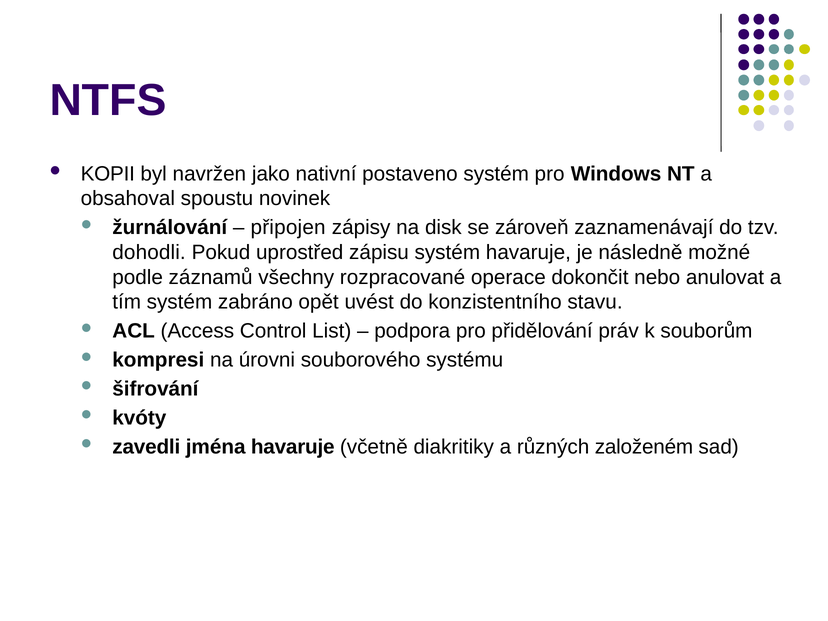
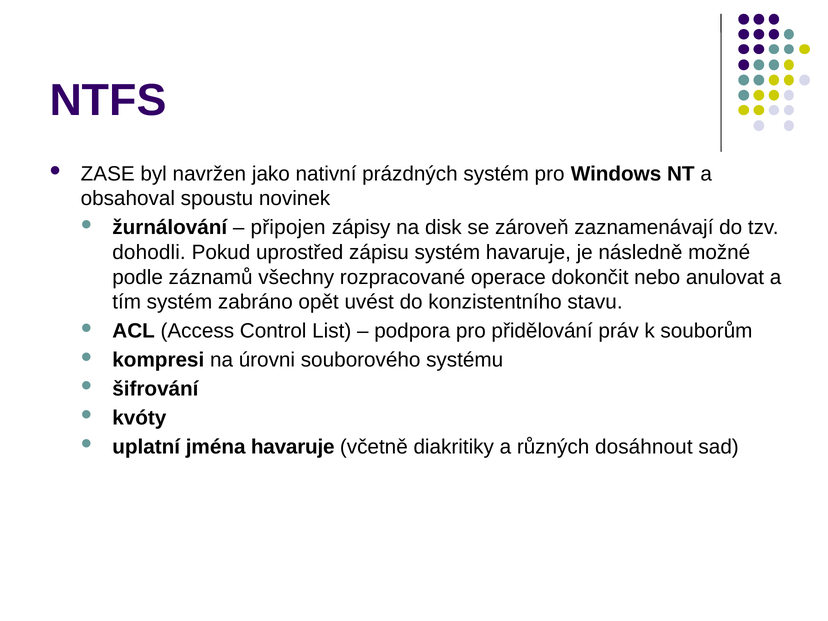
KOPII: KOPII -> ZASE
postaveno: postaveno -> prázdných
zavedli: zavedli -> uplatní
založeném: založeném -> dosáhnout
